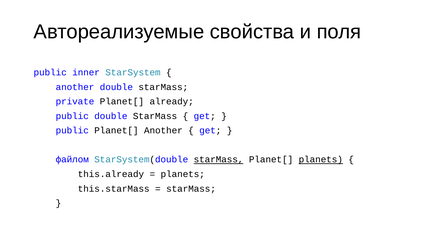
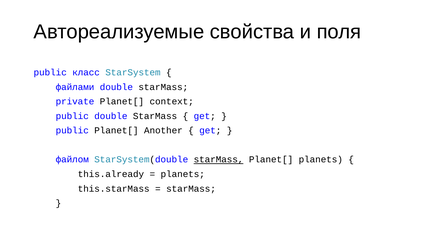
inner: inner -> класс
another at (75, 87): another -> файлами
already: already -> context
planets at (321, 160) underline: present -> none
